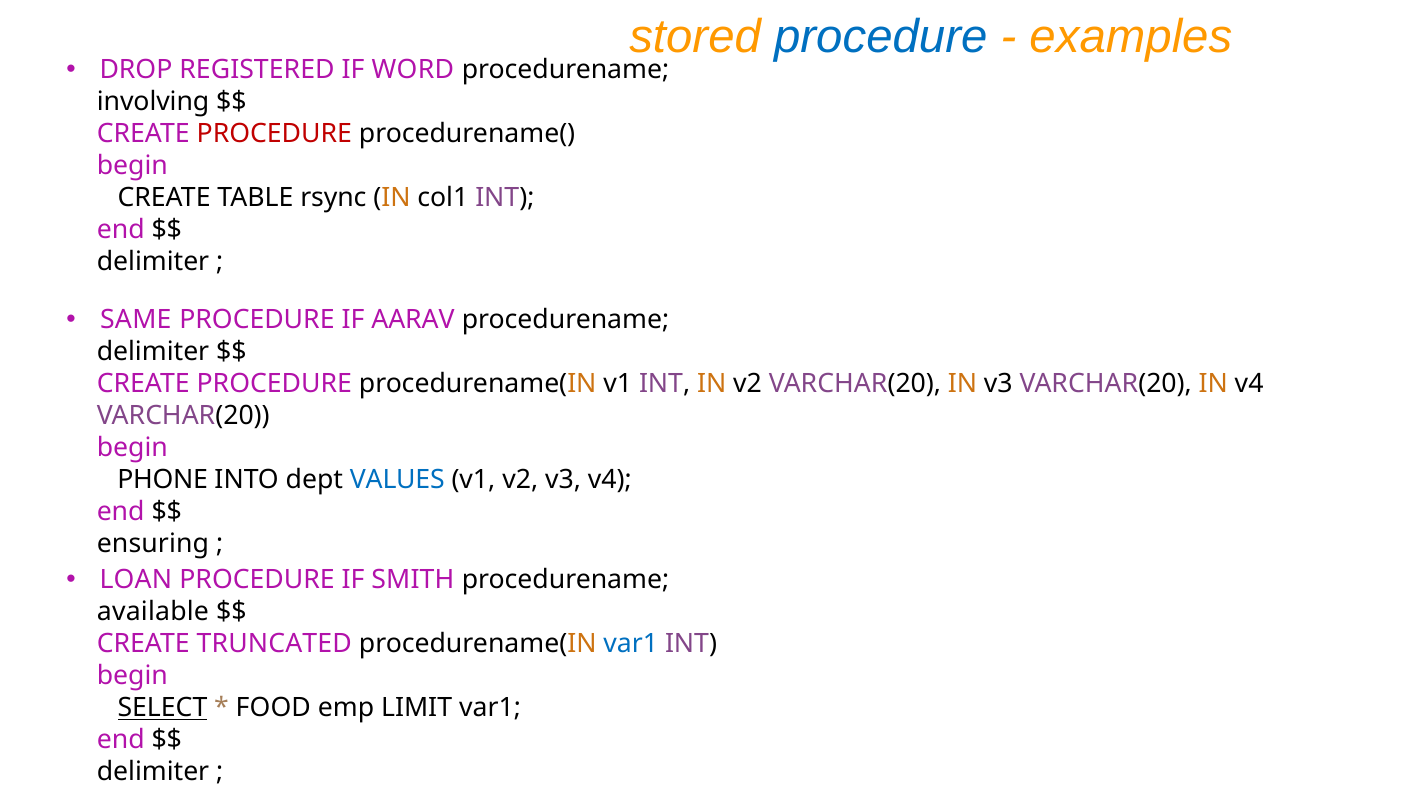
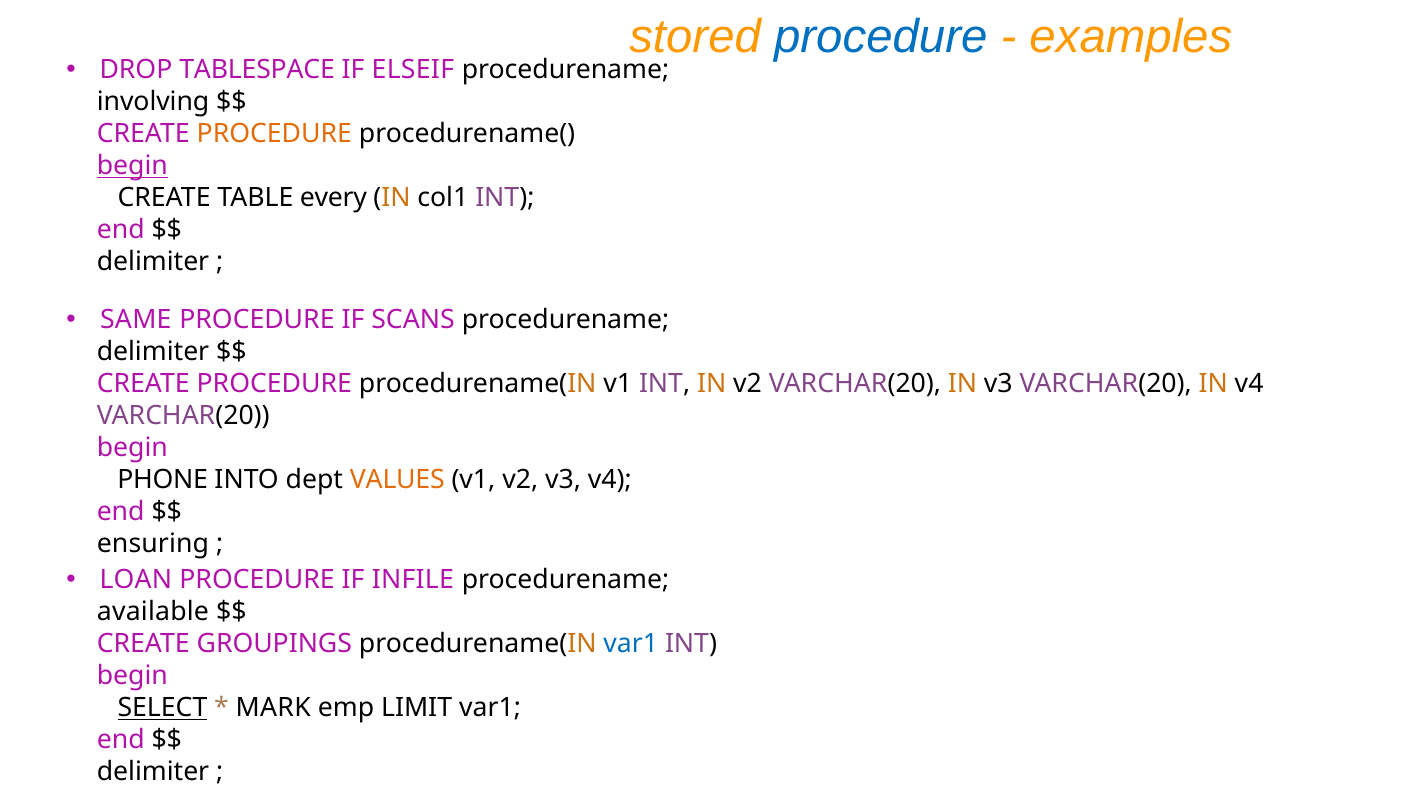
REGISTERED: REGISTERED -> TABLESPACE
WORD: WORD -> ELSEIF
PROCEDURE at (274, 134) colour: red -> orange
begin at (132, 166) underline: none -> present
rsync: rsync -> every
AARAV: AARAV -> SCANS
VALUES colour: blue -> orange
SMITH: SMITH -> INFILE
TRUNCATED: TRUNCATED -> GROUPINGS
FOOD: FOOD -> MARK
